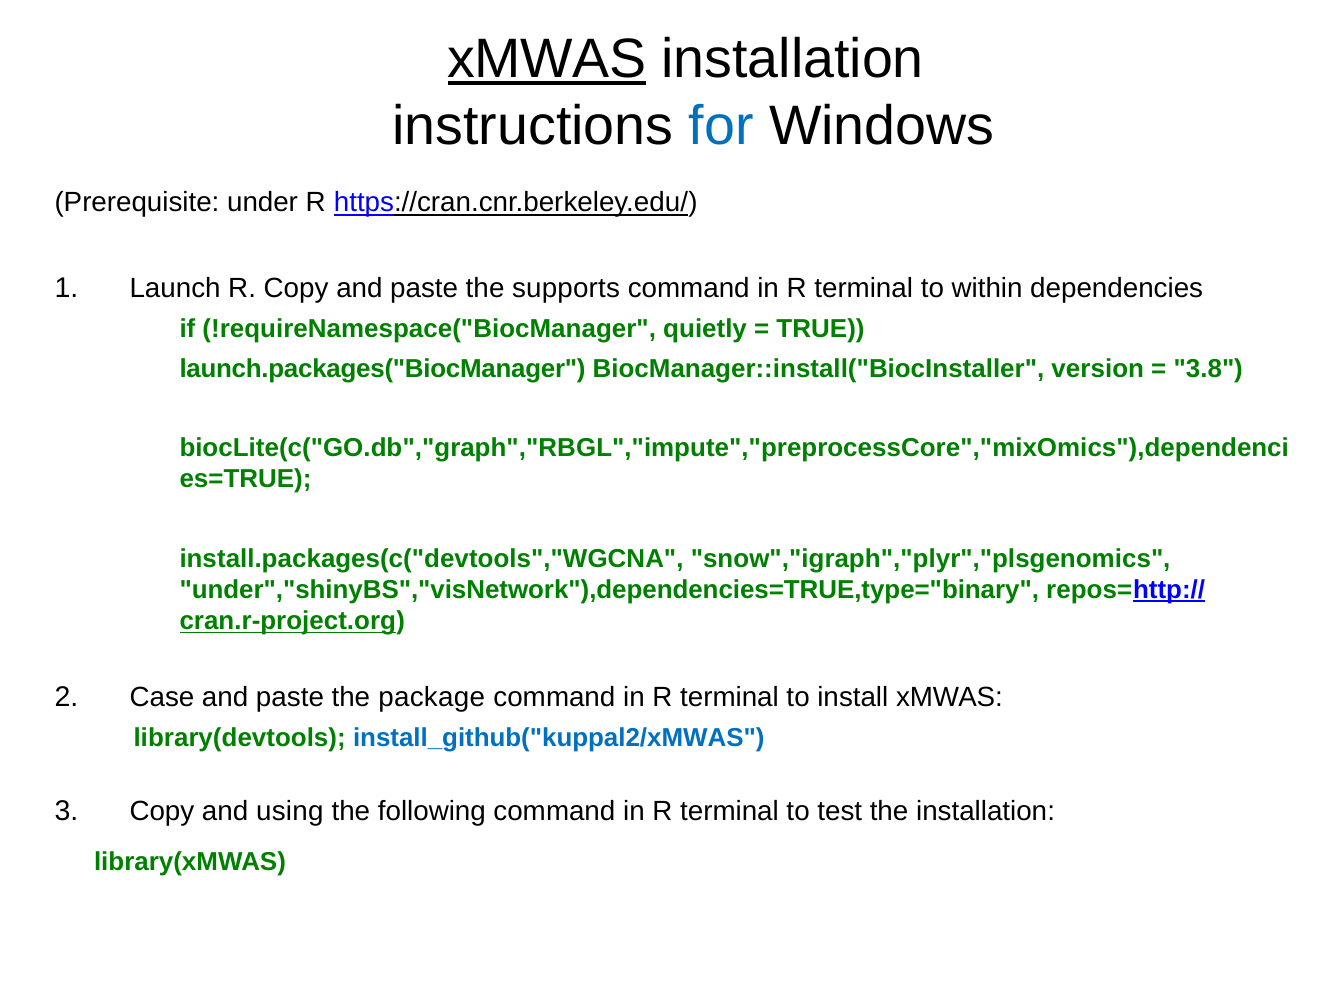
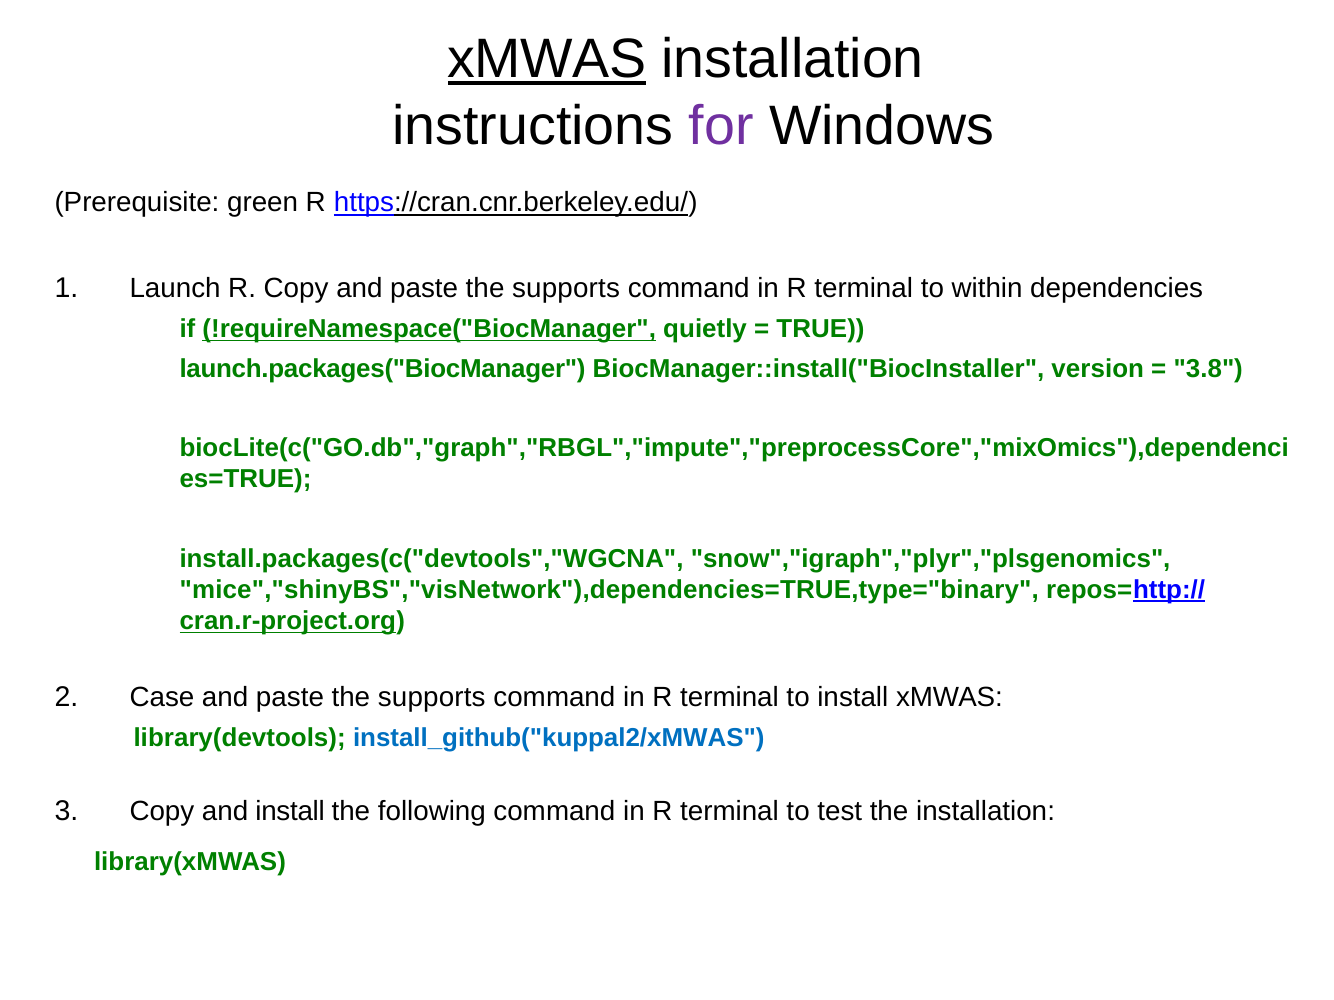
for colour: blue -> purple
under: under -> green
!requireNamespace("BiocManager underline: none -> present
under","shinyBS","visNetwork"),dependencies=TRUE,type="binary: under","shinyBS","visNetwork"),dependencies=TRUE,type="binary -> mice","shinyBS","visNetwork"),dependencies=TRUE,type="binary
package at (432, 698): package -> supports
and using: using -> install
